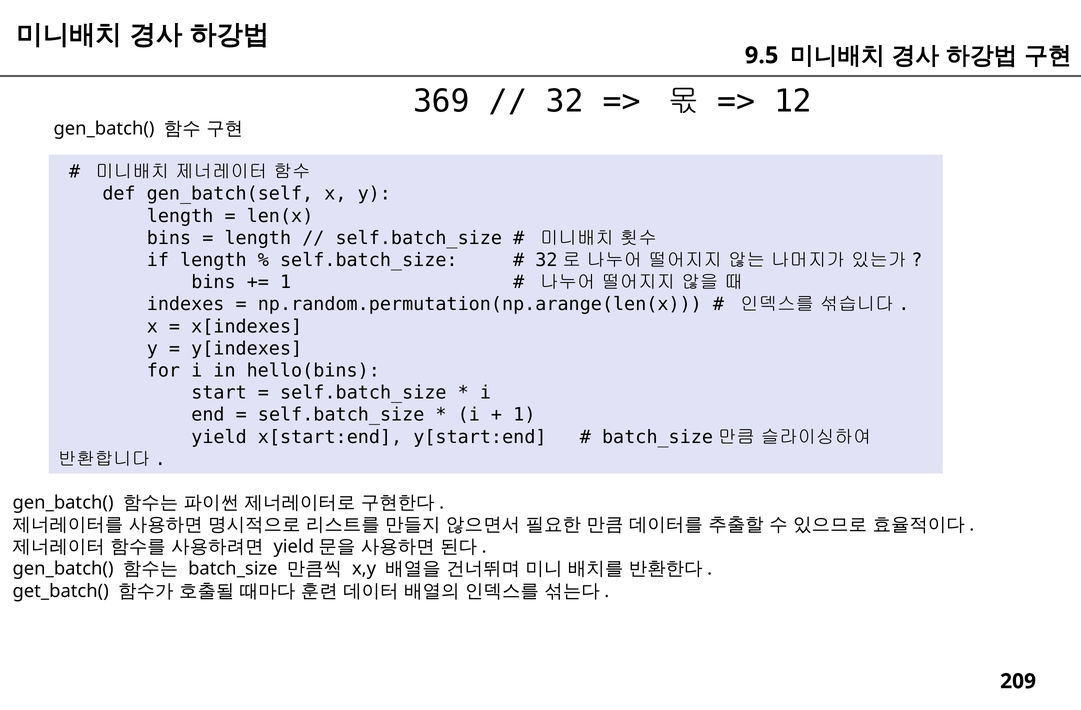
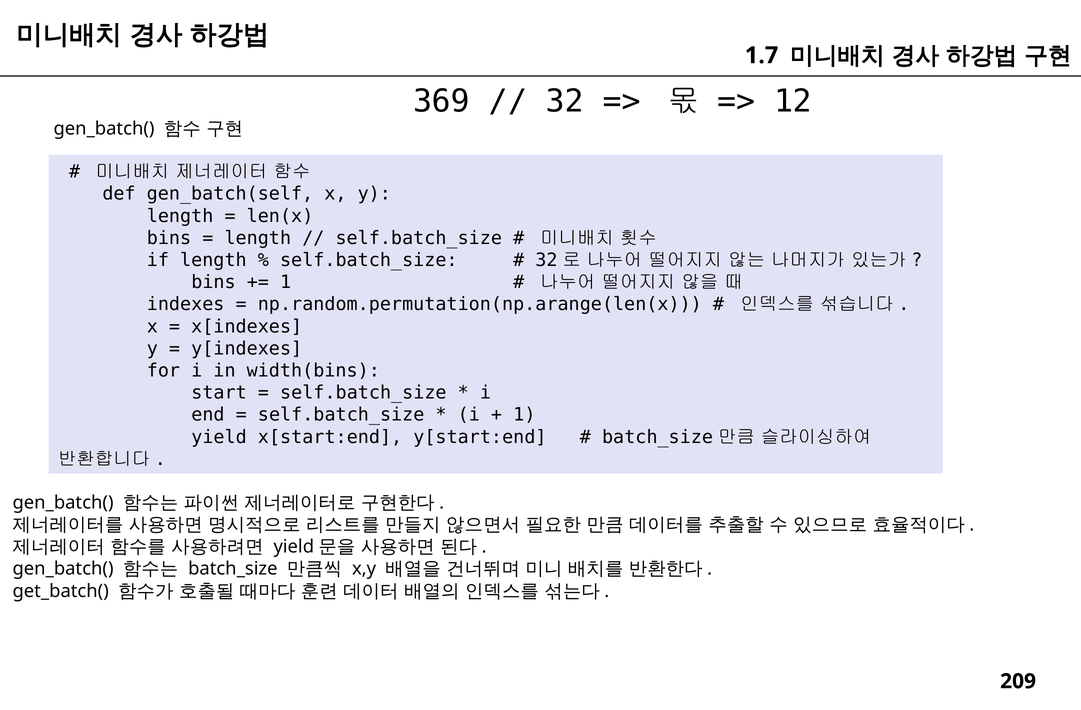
9.5: 9.5 -> 1.7
hello(bins: hello(bins -> width(bins
